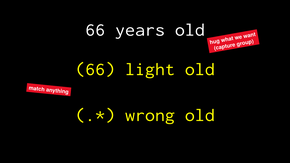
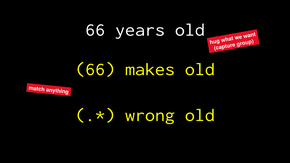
light: light -> makes
